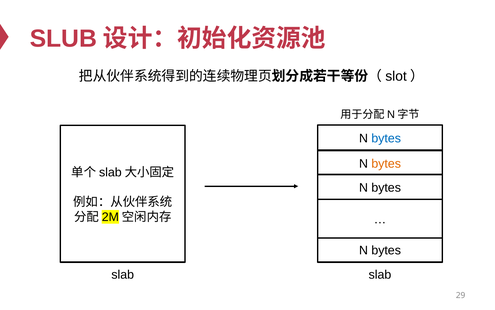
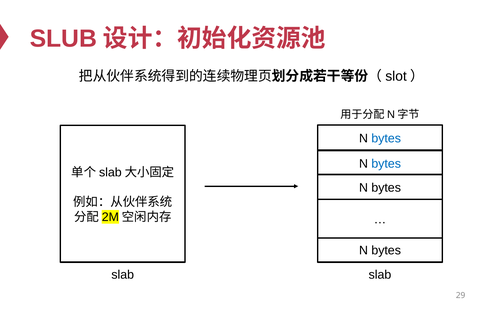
bytes at (386, 164) colour: orange -> blue
